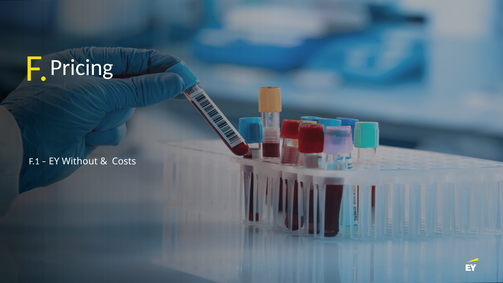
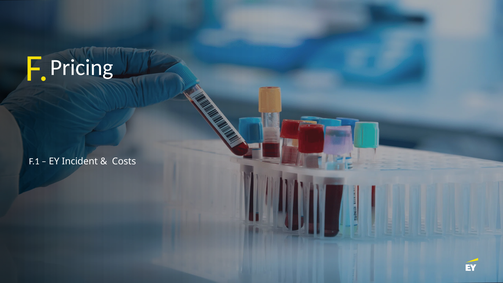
Without: Without -> Incident
